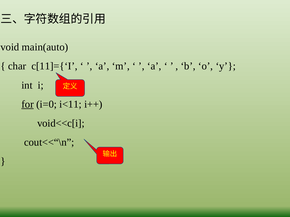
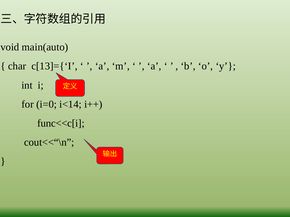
c[11]={‘I: c[11]={‘I -> c[13]={‘I
for underline: present -> none
i<11: i<11 -> i<14
void<<c[i: void<<c[i -> func<<c[i
